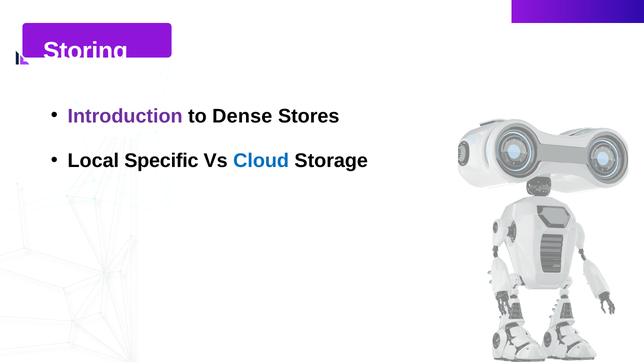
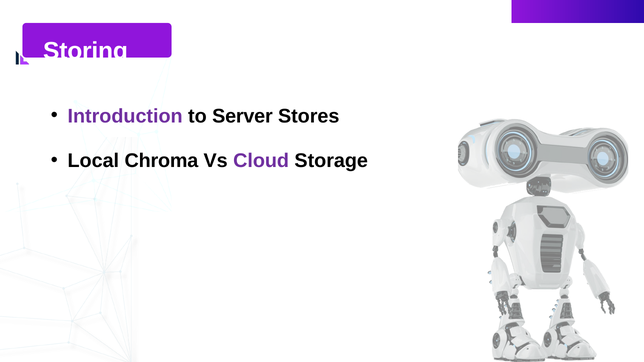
Dense: Dense -> Server
Specific: Specific -> Chroma
Cloud colour: blue -> purple
